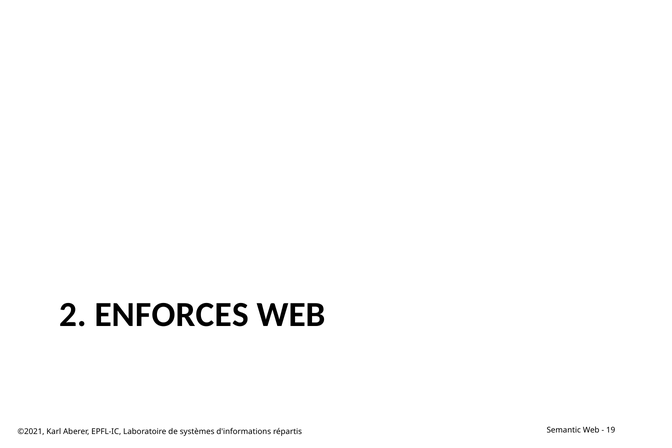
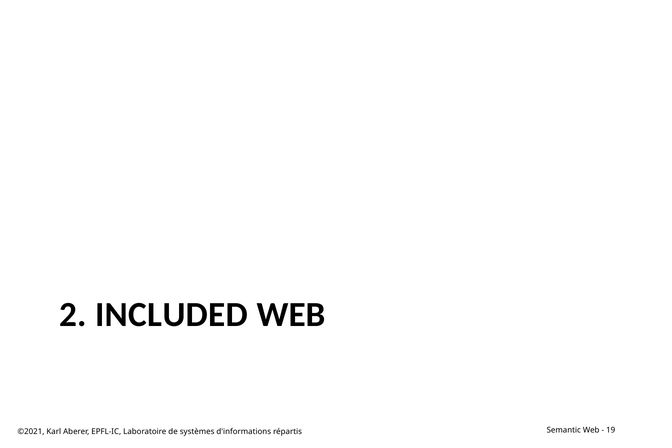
ENFORCES: ENFORCES -> INCLUDED
